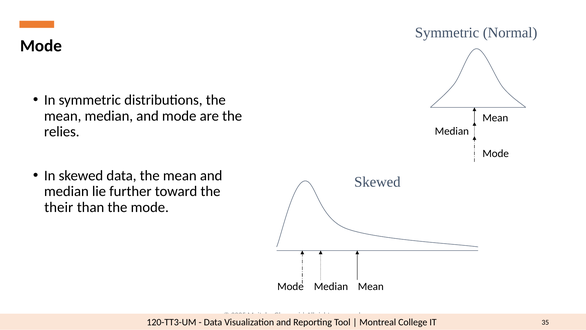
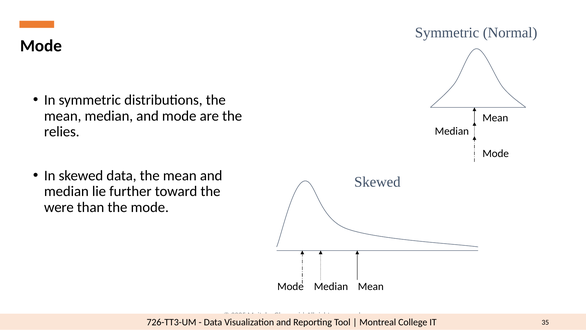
their: their -> were
120-TT3-UM: 120-TT3-UM -> 726-TT3-UM
